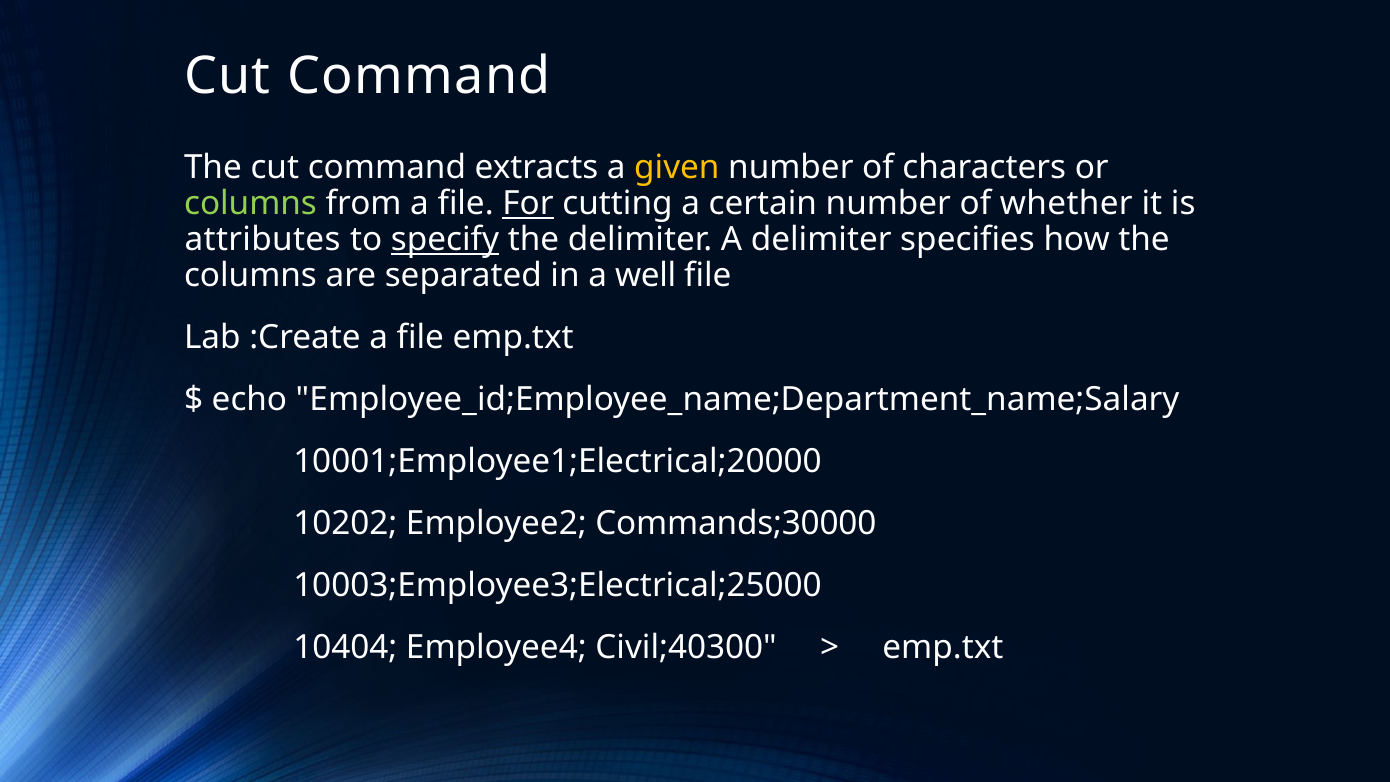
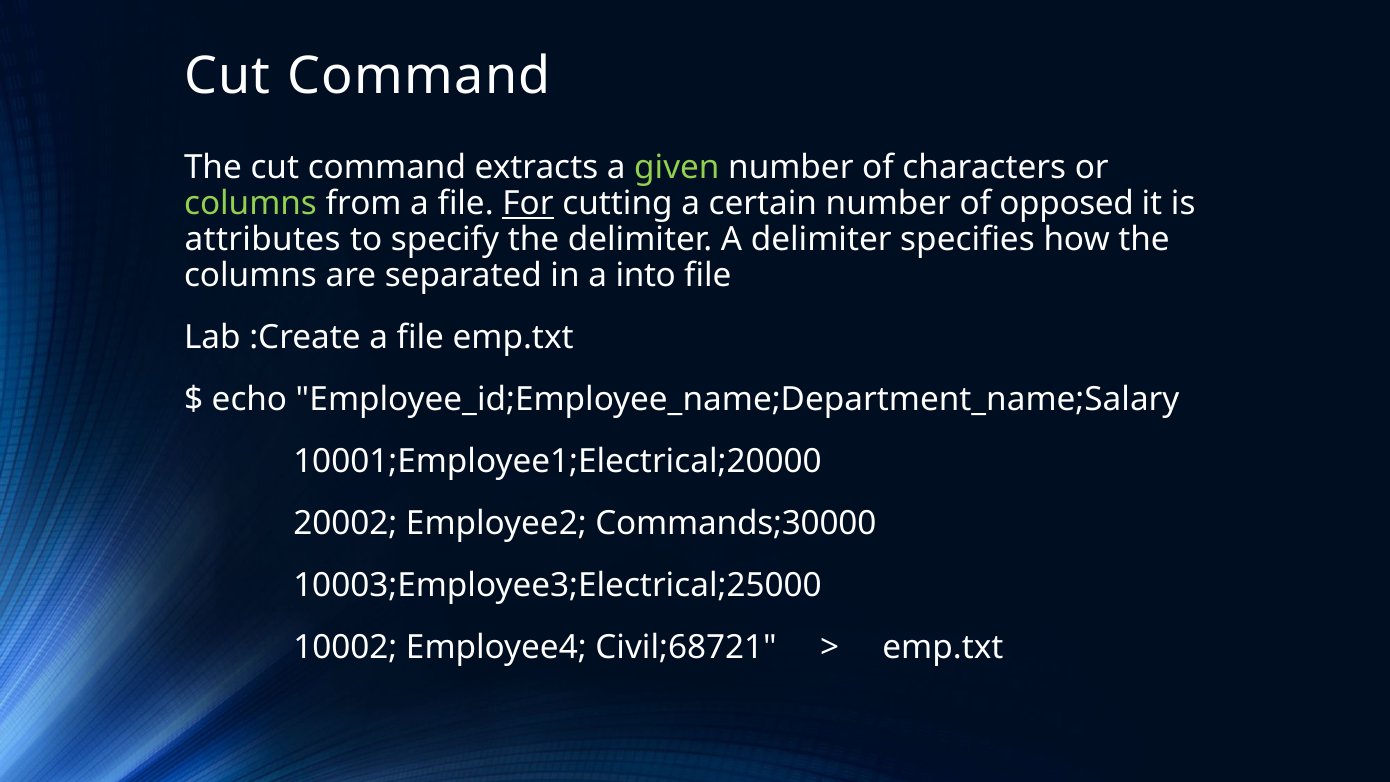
given colour: yellow -> light green
whether: whether -> opposed
specify underline: present -> none
well: well -> into
10202: 10202 -> 20002
10404: 10404 -> 10002
Civil;40300: Civil;40300 -> Civil;68721
